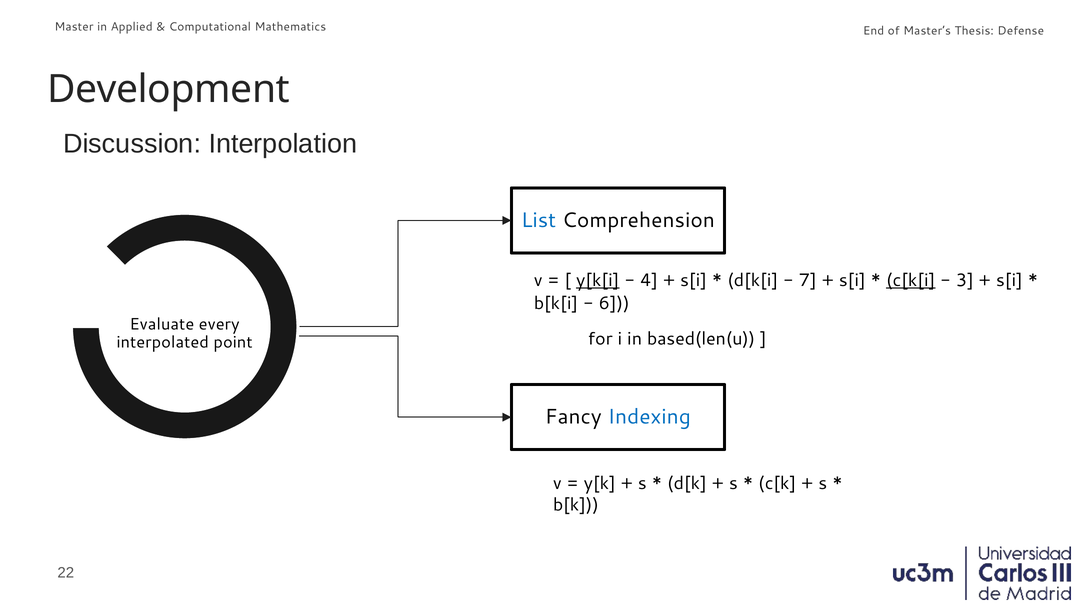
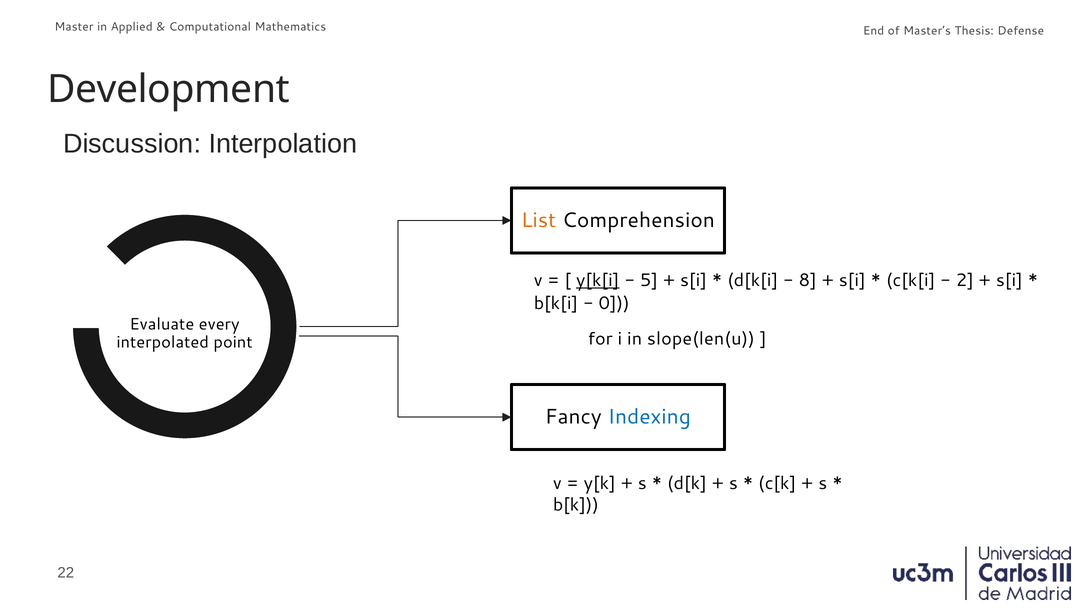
List colour: blue -> orange
4: 4 -> 5
7: 7 -> 8
c[k[i underline: present -> none
3: 3 -> 2
6: 6 -> 0
based(len(u: based(len(u -> slope(len(u
